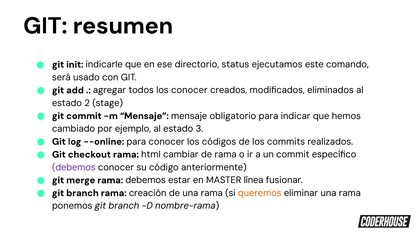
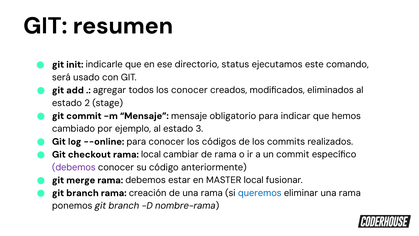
rama html: html -> local
MASTER línea: línea -> local
queremos colour: orange -> blue
